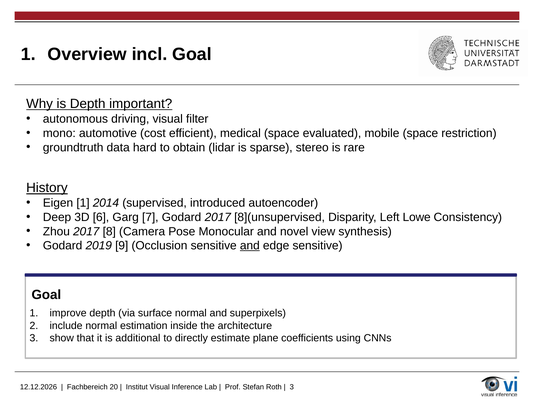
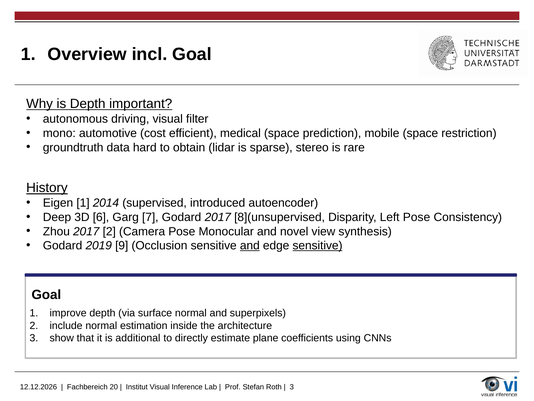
evaluated: evaluated -> prediction
Left Lowe: Lowe -> Pose
2017 8: 8 -> 2
sensitive at (318, 245) underline: none -> present
